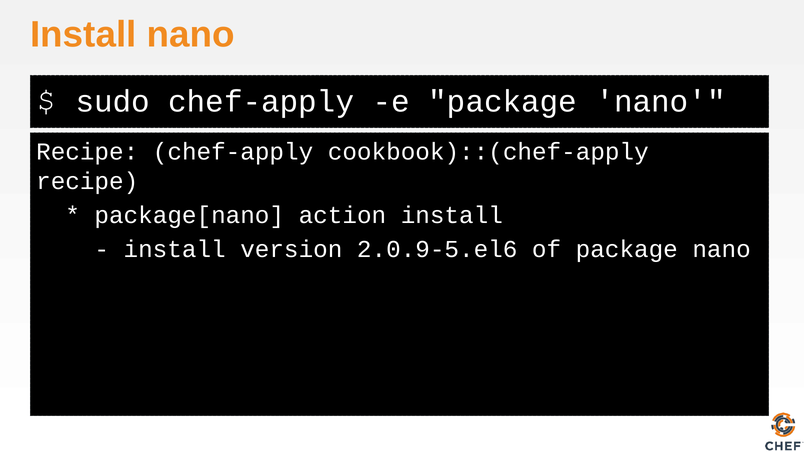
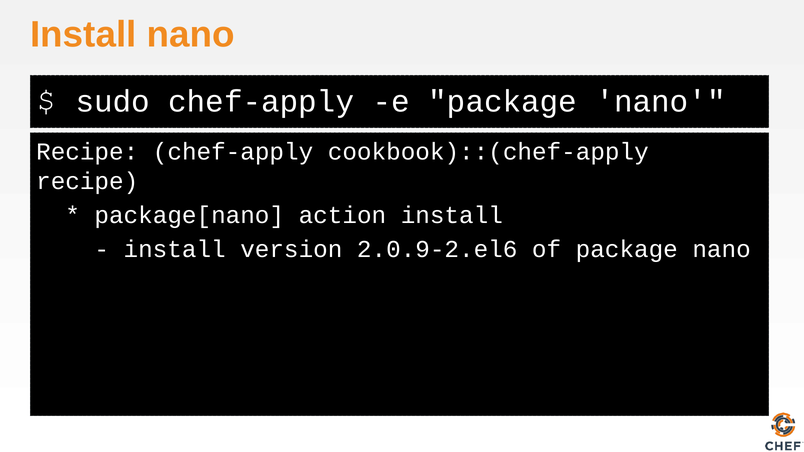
2.0.9-5.el6: 2.0.9-5.el6 -> 2.0.9-2.el6
